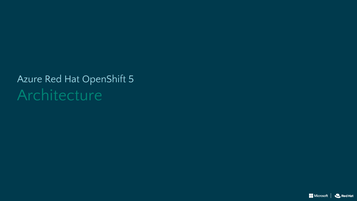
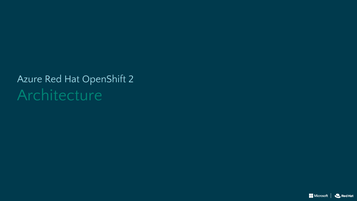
5: 5 -> 2
